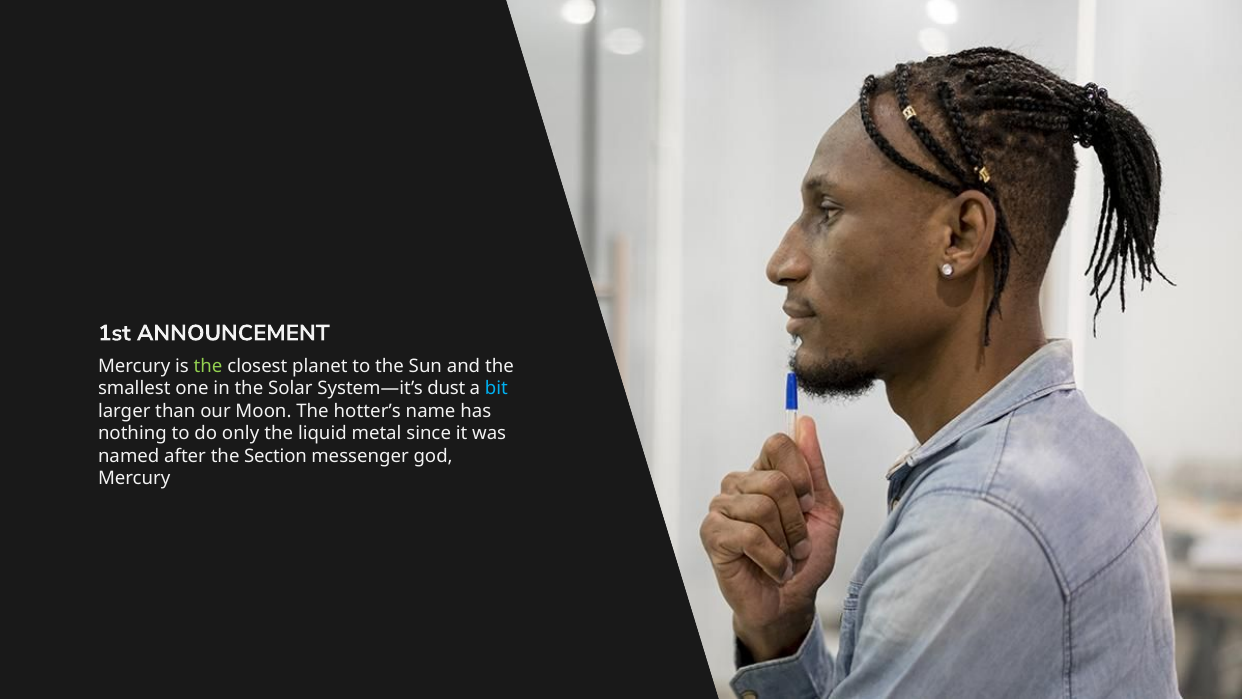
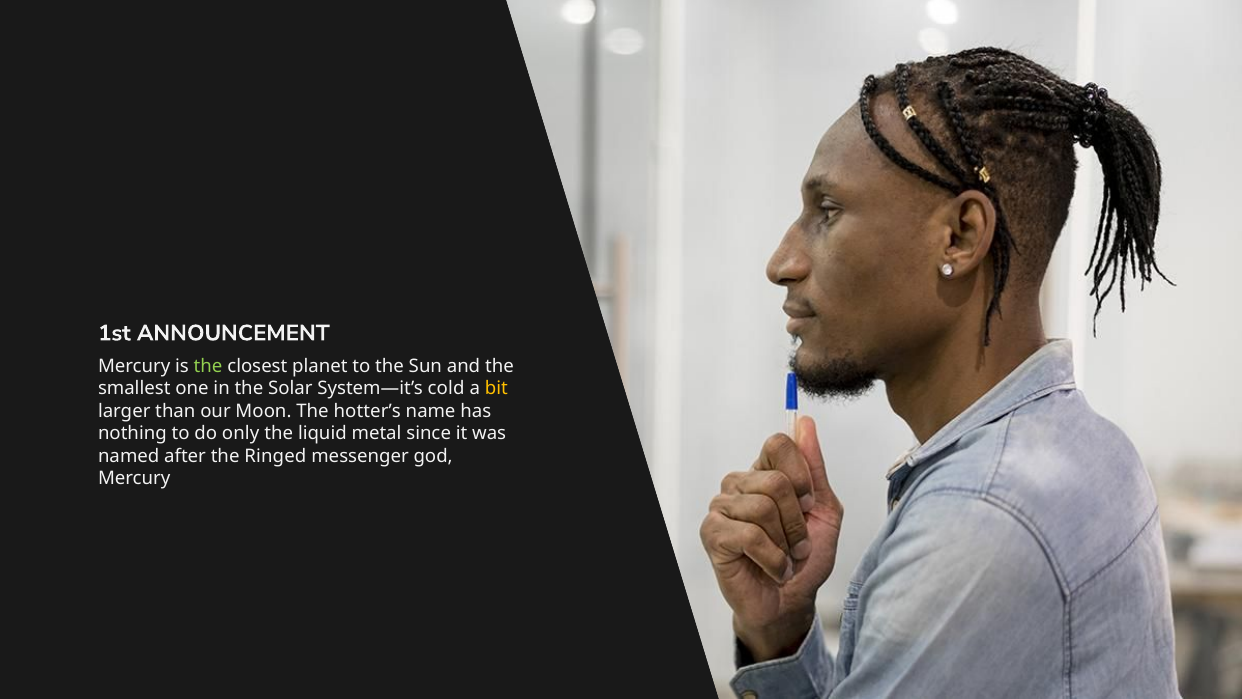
dust: dust -> cold
bit colour: light blue -> yellow
Section: Section -> Ringed
